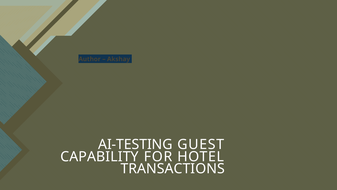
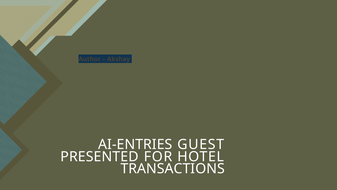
AI-TESTING: AI-TESTING -> AI-ENTRIES
CAPABILITY: CAPABILITY -> PRESENTED
